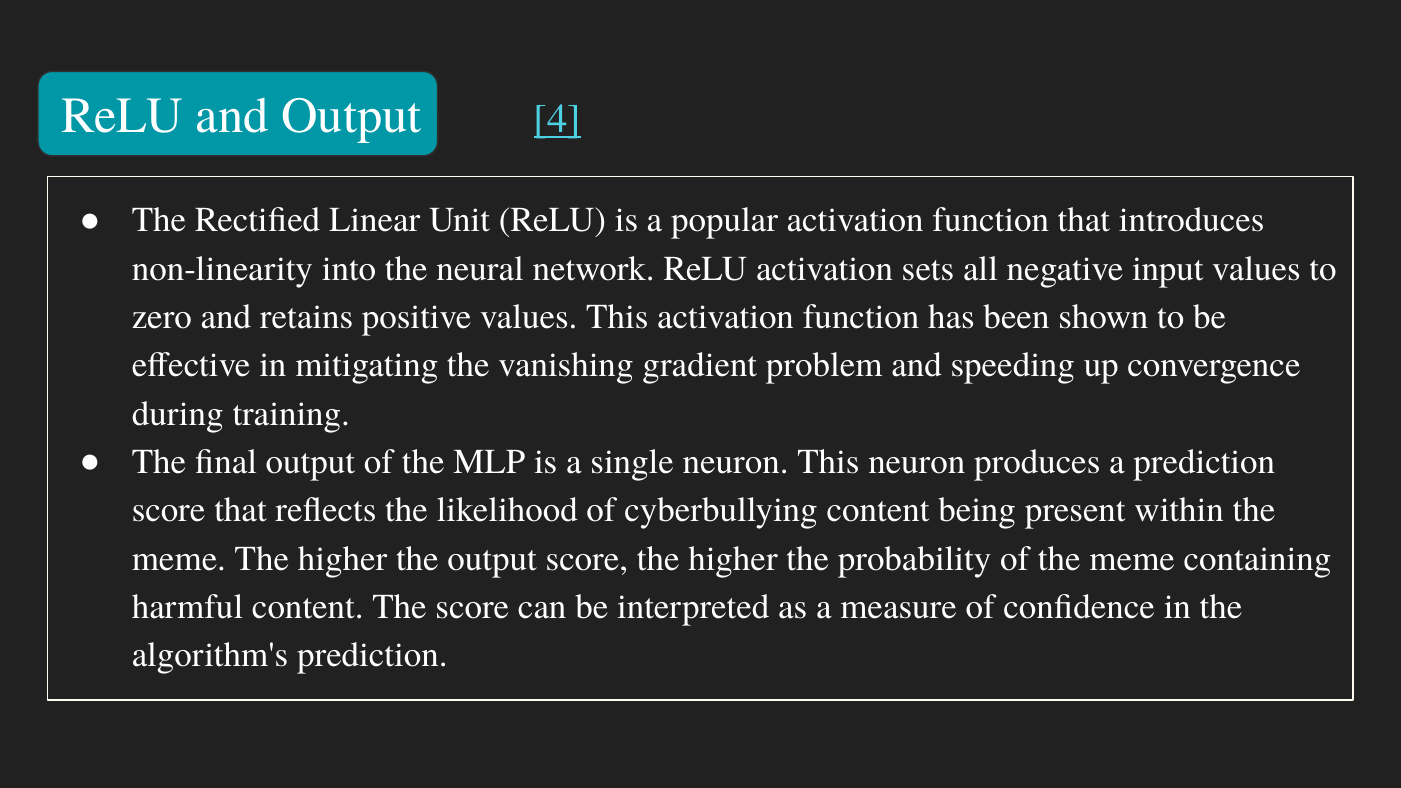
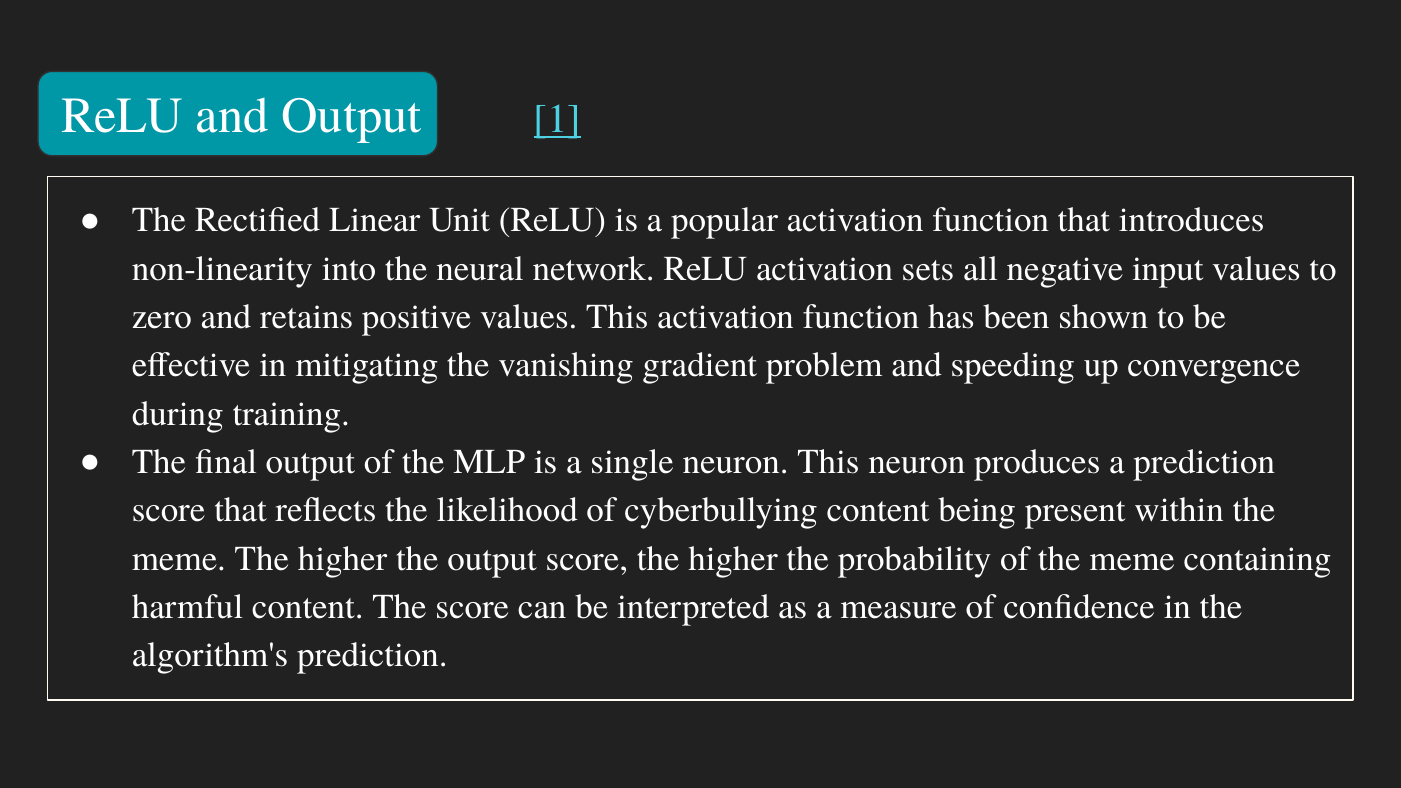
4: 4 -> 1
